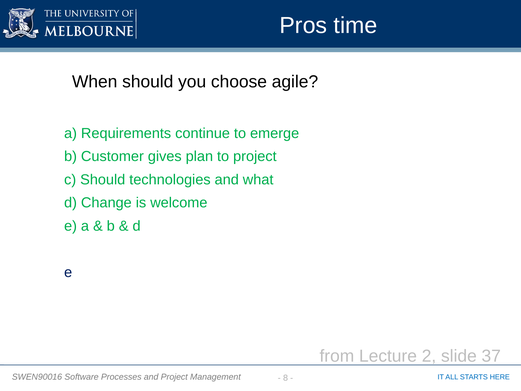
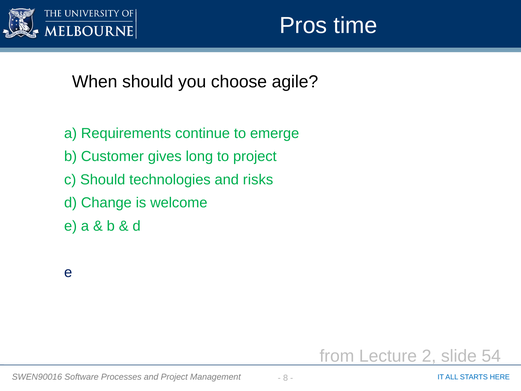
plan: plan -> long
what: what -> risks
37: 37 -> 54
